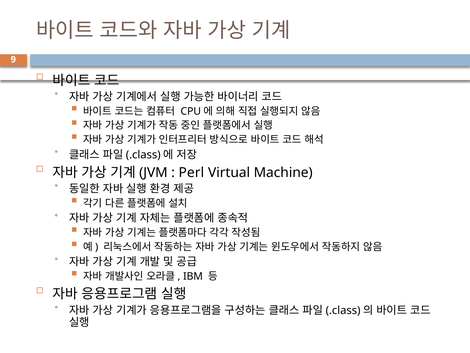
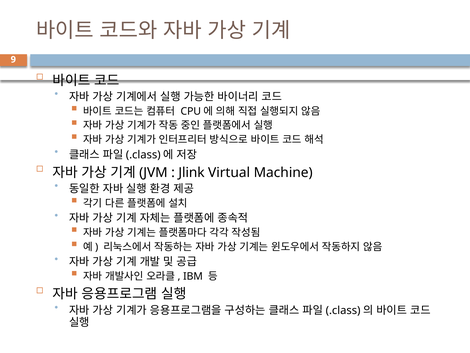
Perl: Perl -> Jlink
